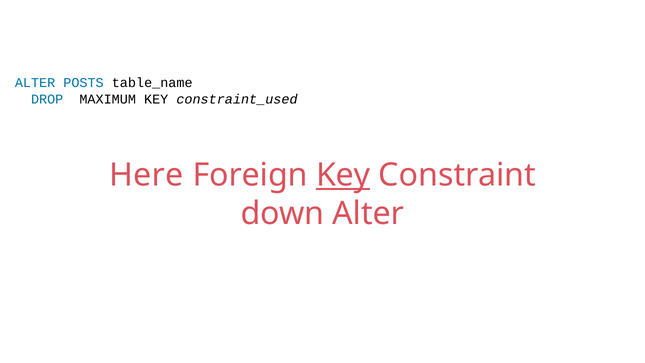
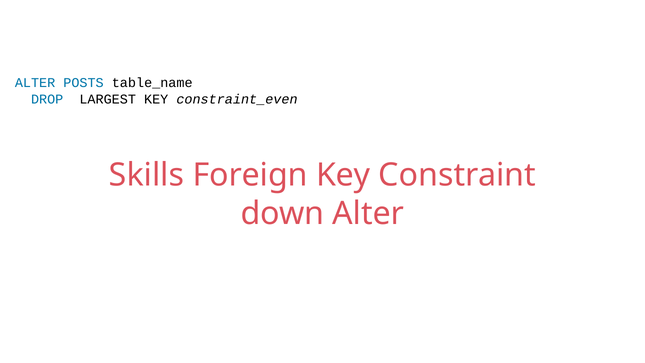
MAXIMUM: MAXIMUM -> LARGEST
constraint_used: constraint_used -> constraint_even
Here: Here -> Skills
Key at (343, 175) underline: present -> none
